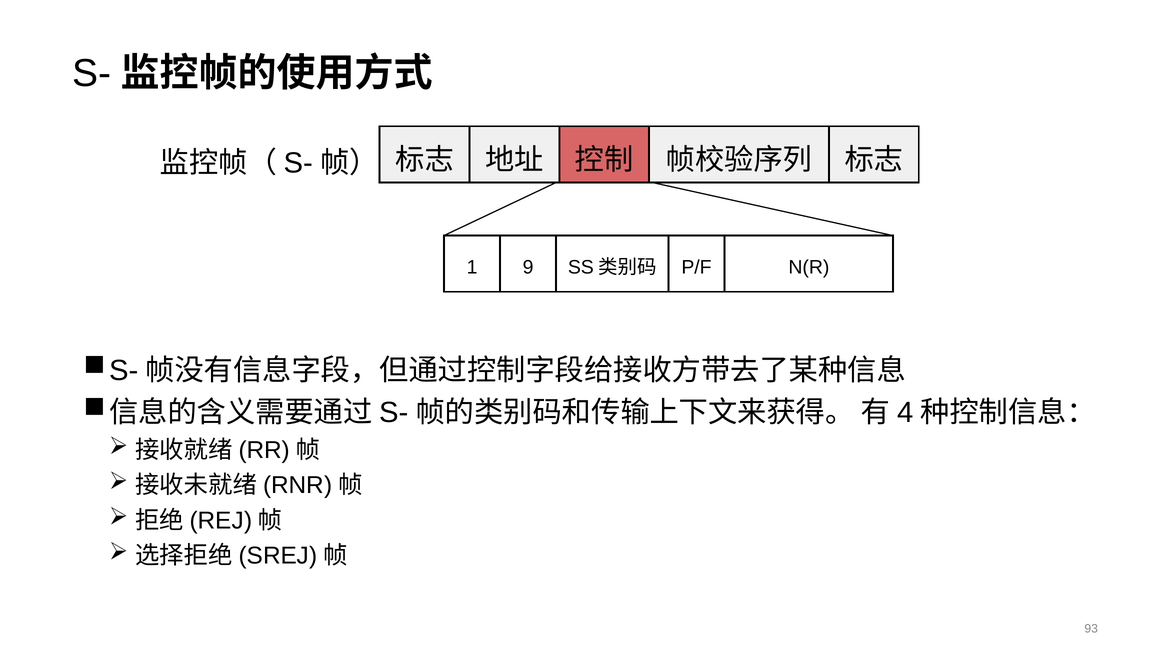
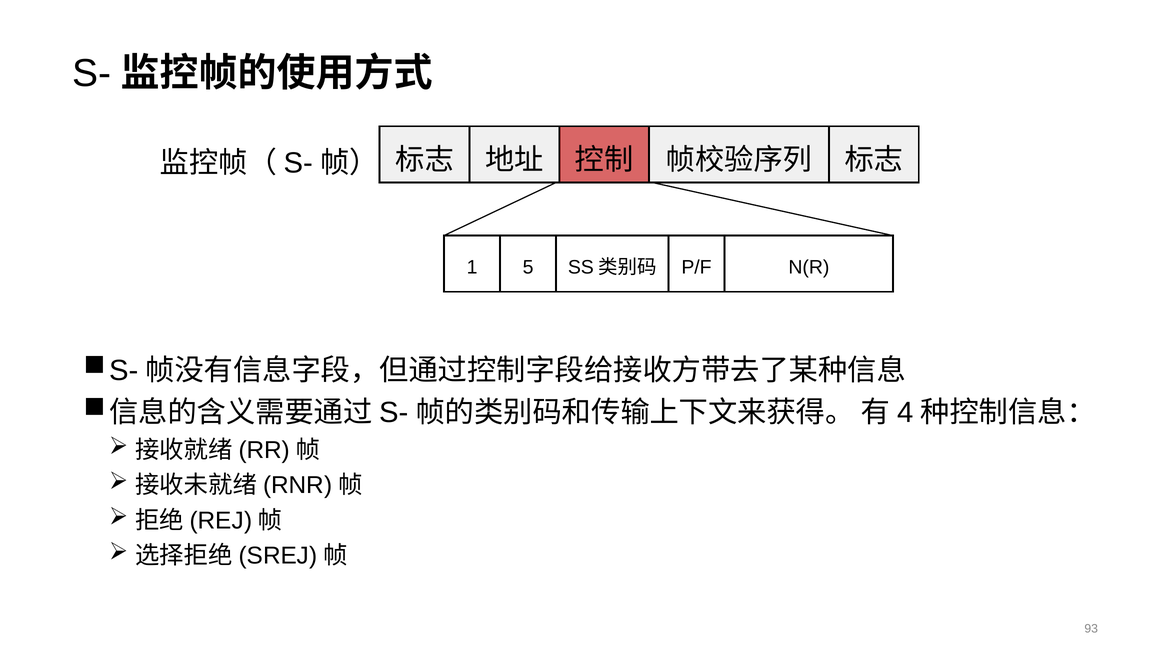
9: 9 -> 5
